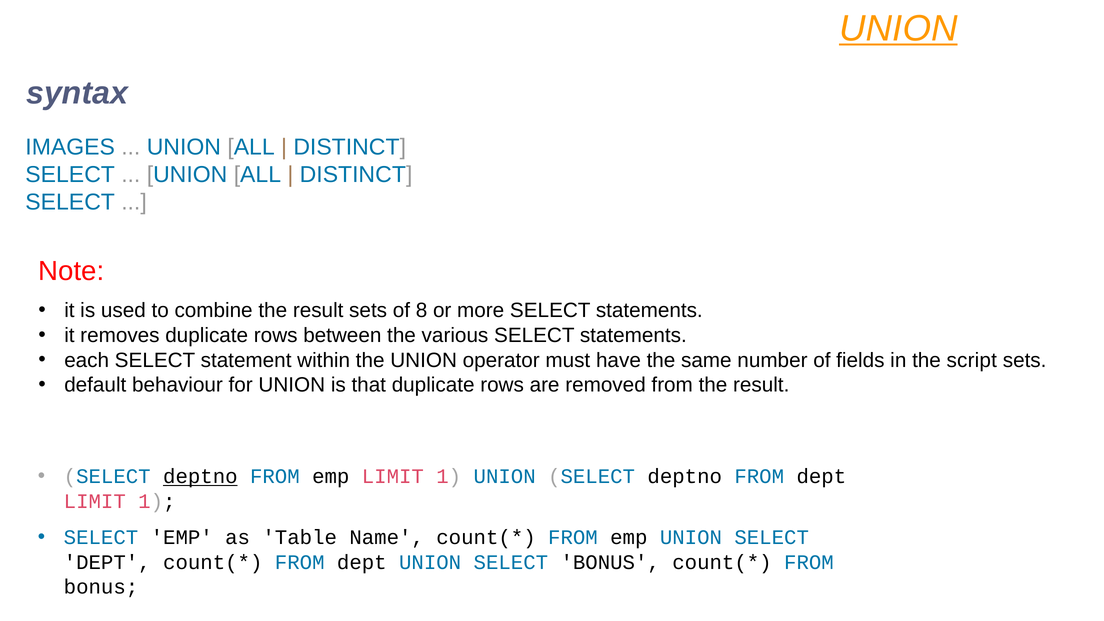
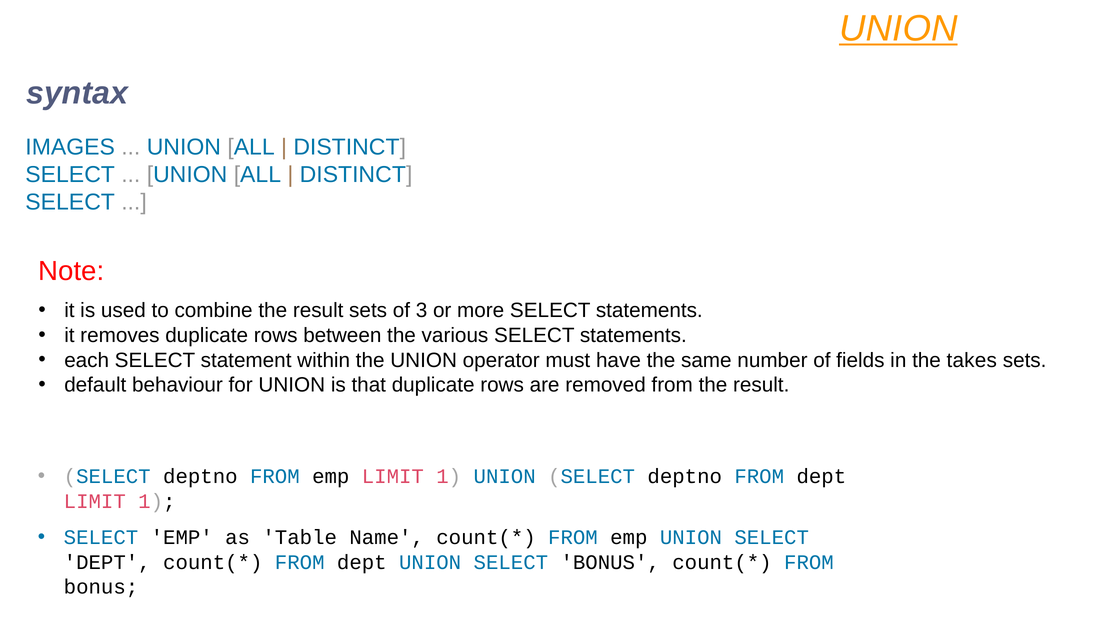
8: 8 -> 3
script: script -> takes
deptno at (200, 477) underline: present -> none
